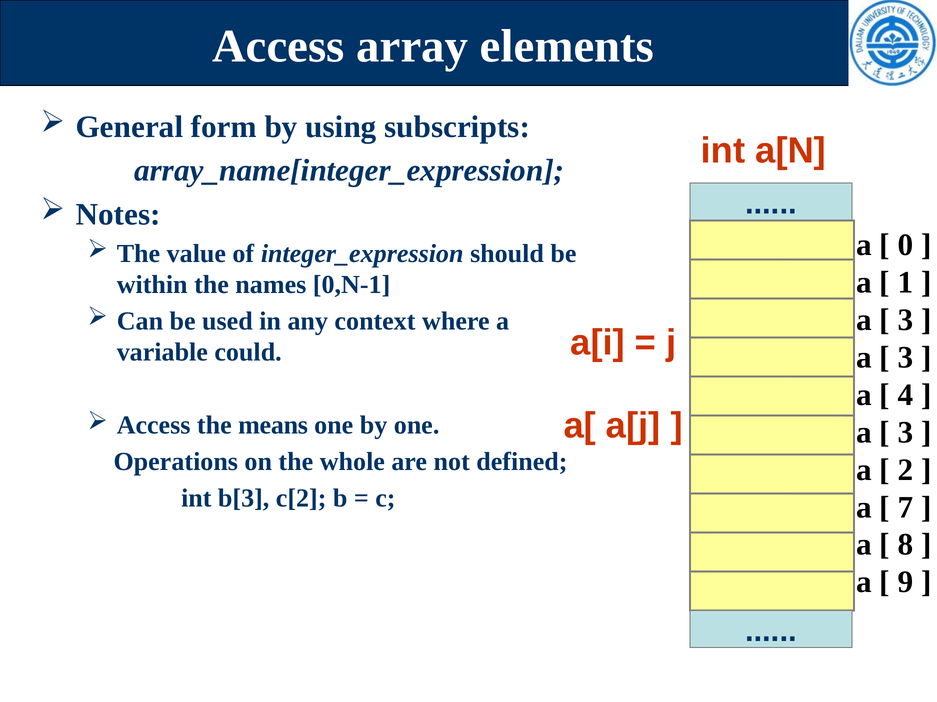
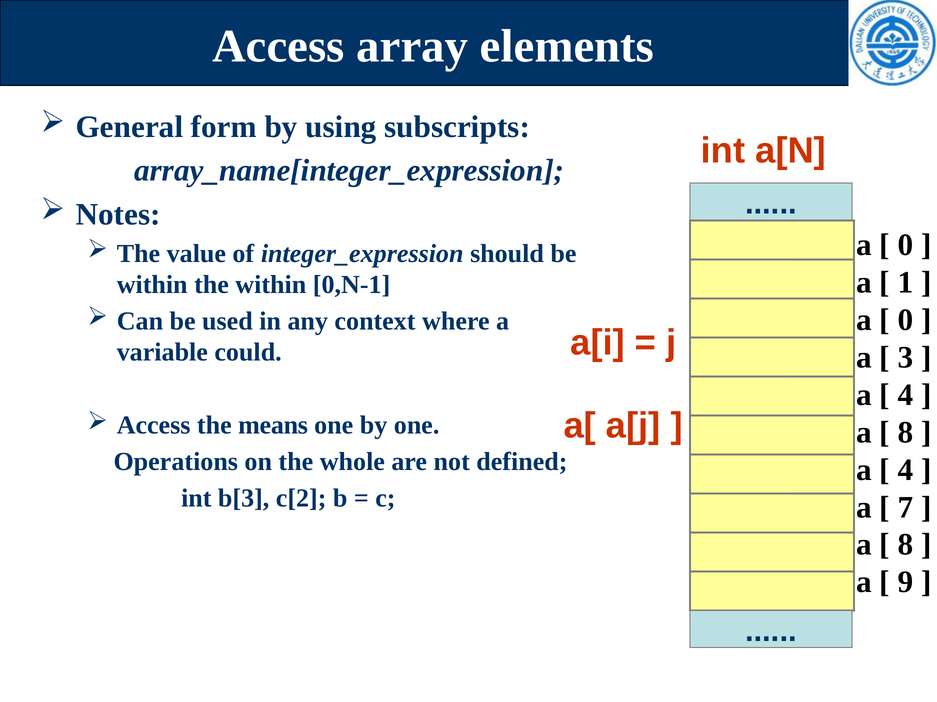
the names: names -> within
3 at (905, 320): 3 -> 0
3 at (905, 433): 3 -> 8
2 at (905, 470): 2 -> 4
